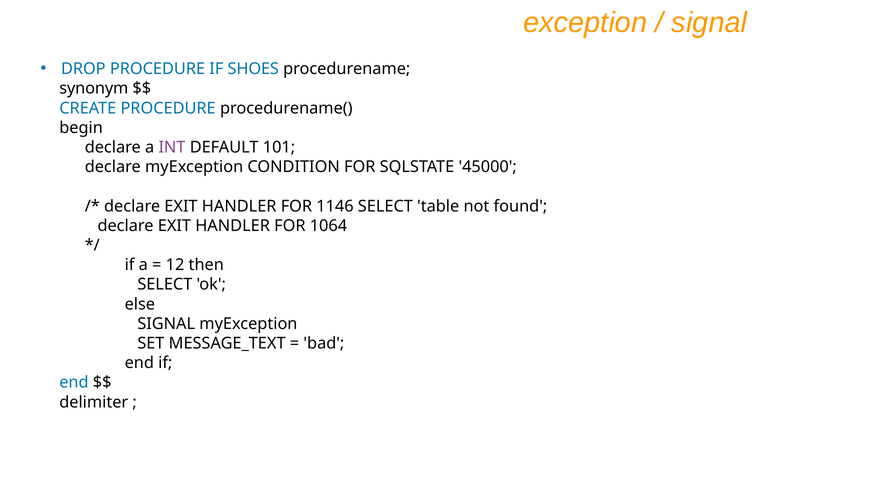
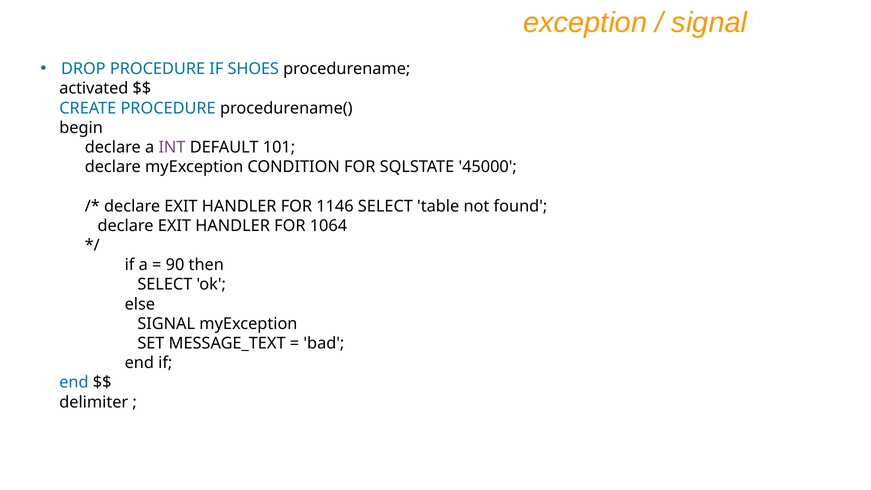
synonym: synonym -> activated
12: 12 -> 90
